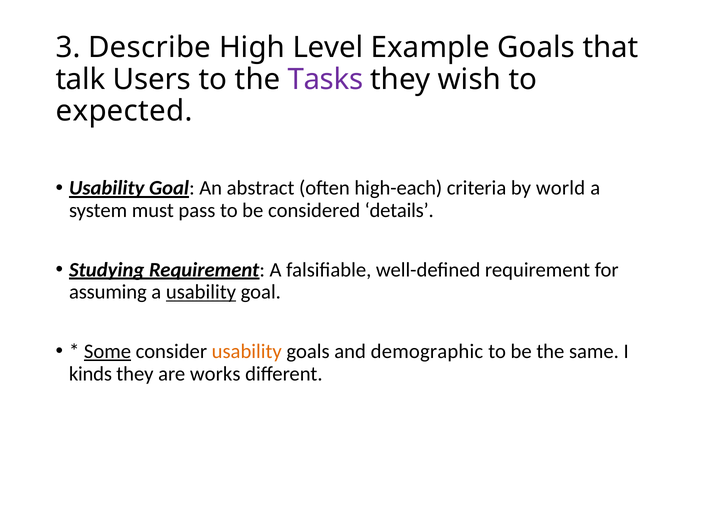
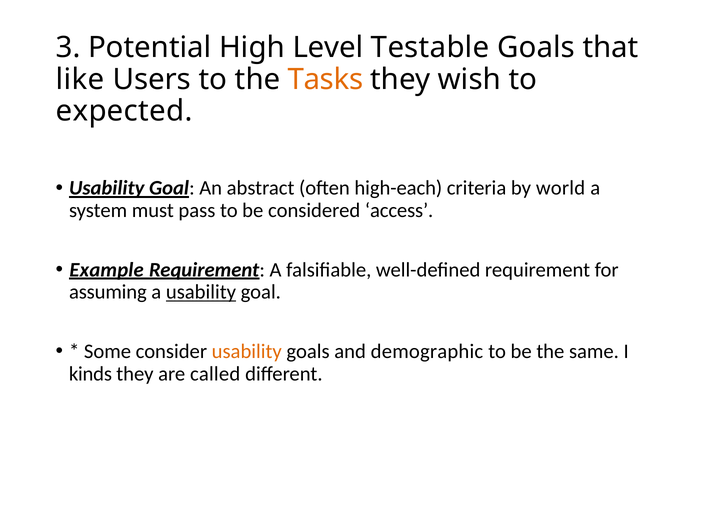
Describe: Describe -> Potential
Example: Example -> Testable
talk: talk -> like
Tasks colour: purple -> orange
details: details -> access
Studying: Studying -> Example
Some underline: present -> none
works: works -> called
